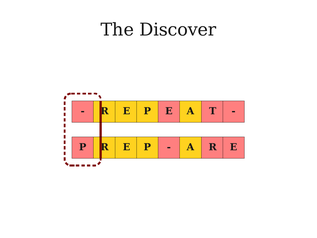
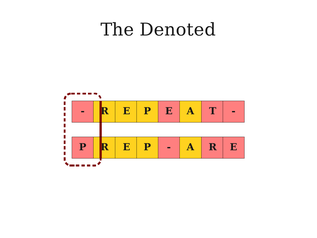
Discover: Discover -> Denoted
